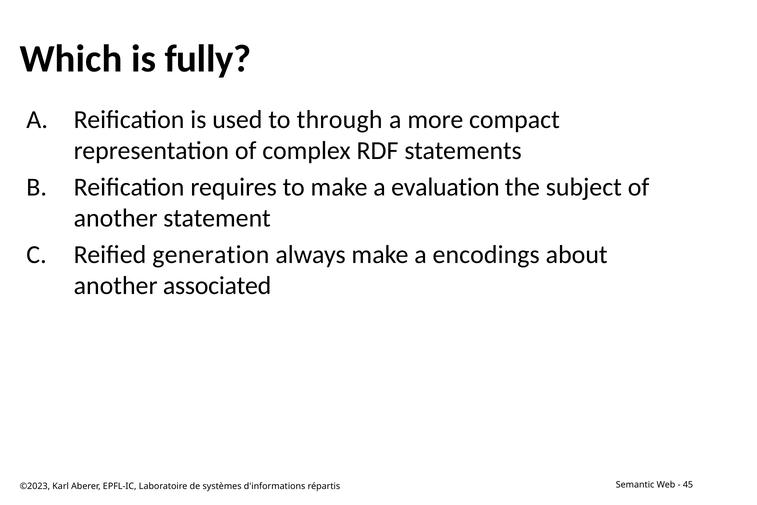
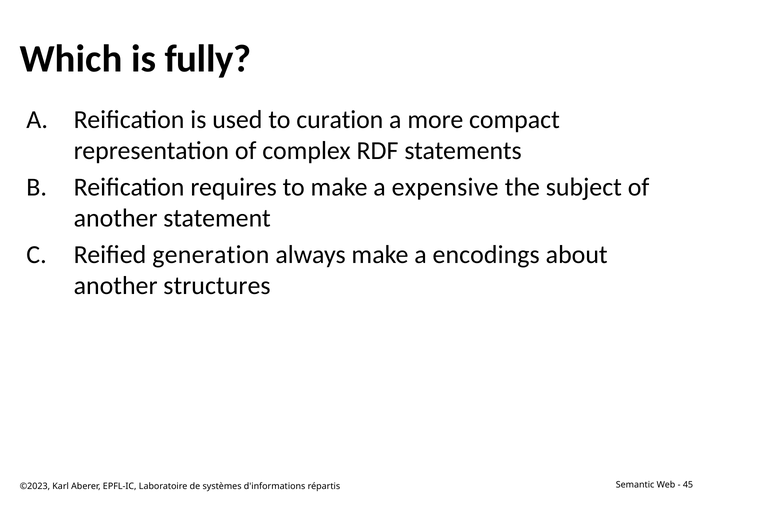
through: through -> curation
evaluation: evaluation -> expensive
associated: associated -> structures
